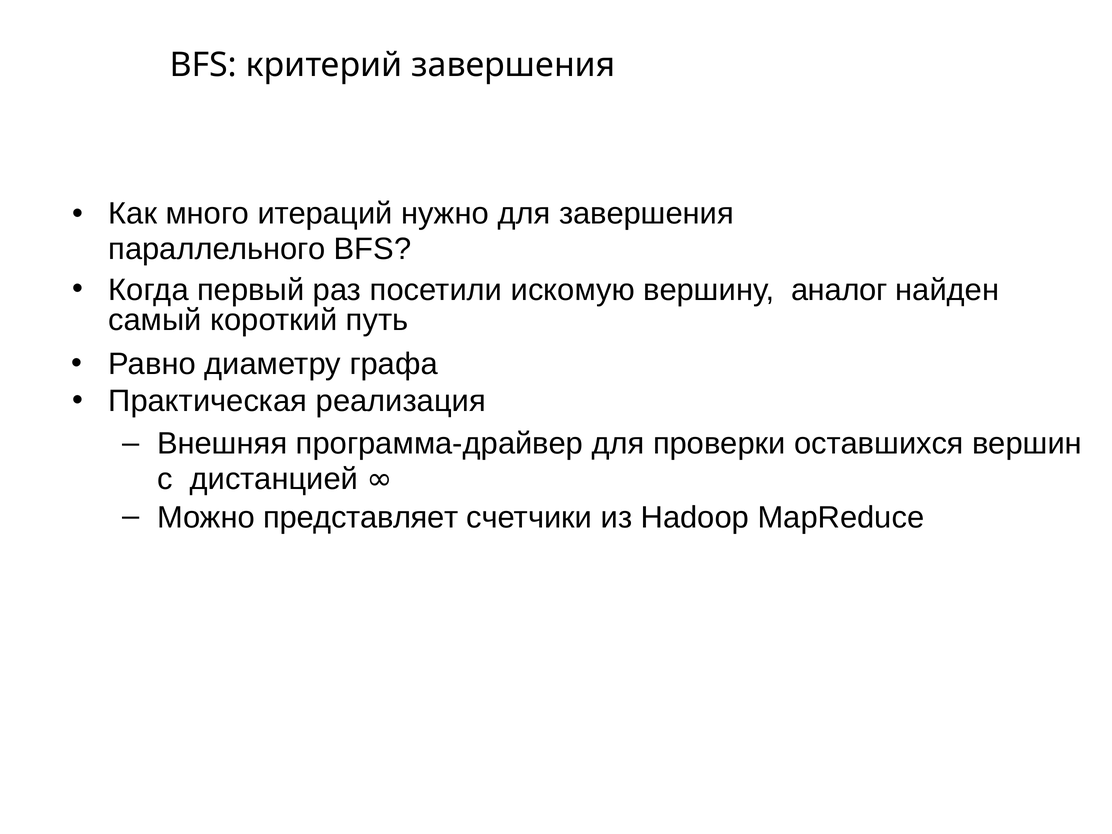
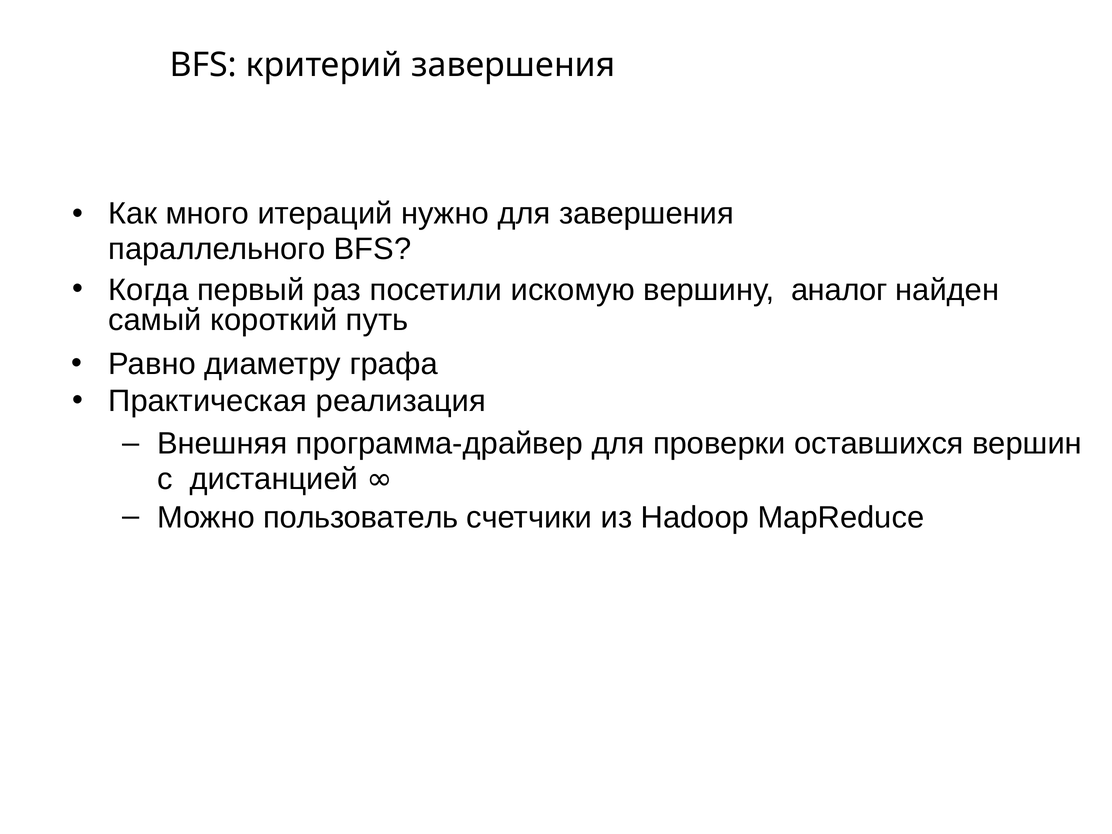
представляет: представляет -> пользователь
